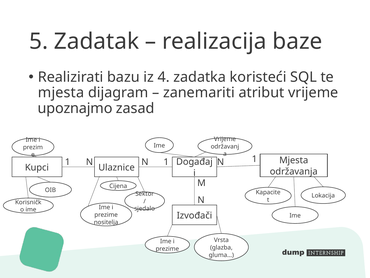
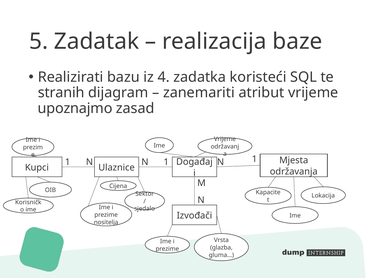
mjesta at (61, 93): mjesta -> stranih
